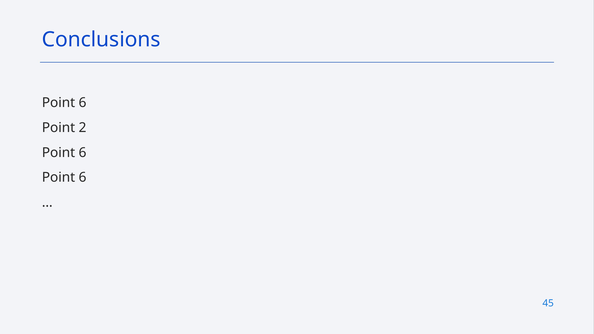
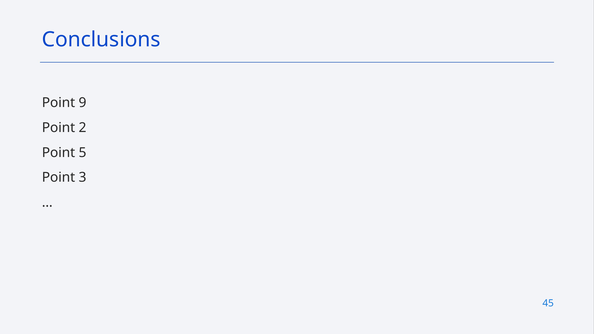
6 at (83, 103): 6 -> 9
6 at (83, 153): 6 -> 5
6 at (83, 178): 6 -> 3
